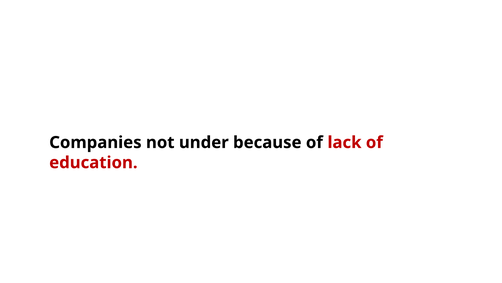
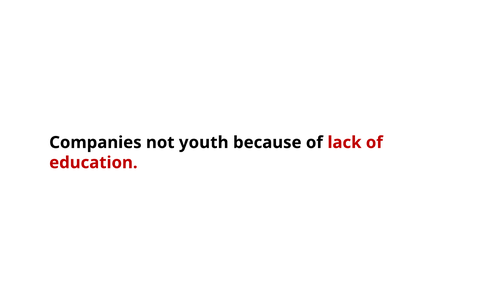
under: under -> youth
